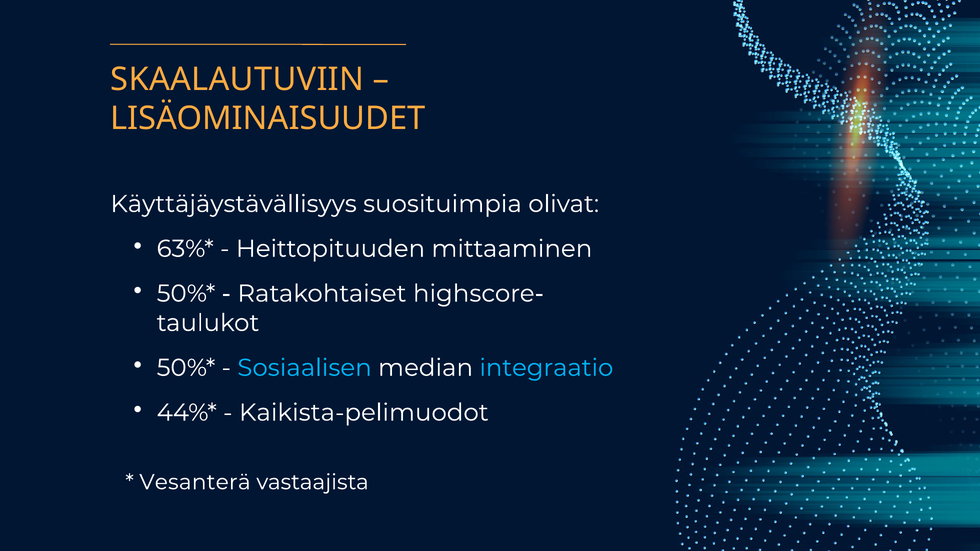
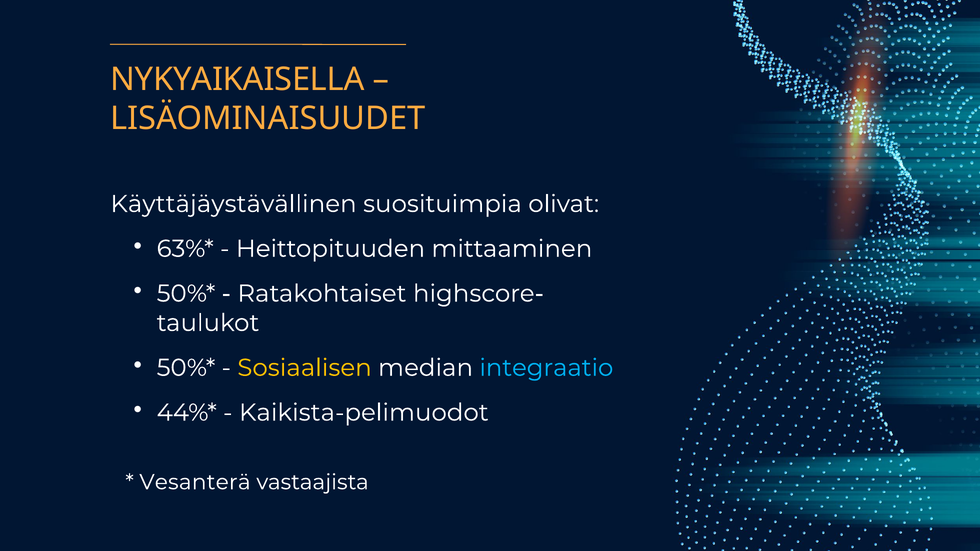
SKAALAUTUVIIN: SKAALAUTUVIIN -> NYKYAIKAISELLA
Käyttäjäystävällisyys: Käyttäjäystävällisyys -> Käyttäjäystävällinen
Sosiaalisen colour: light blue -> yellow
